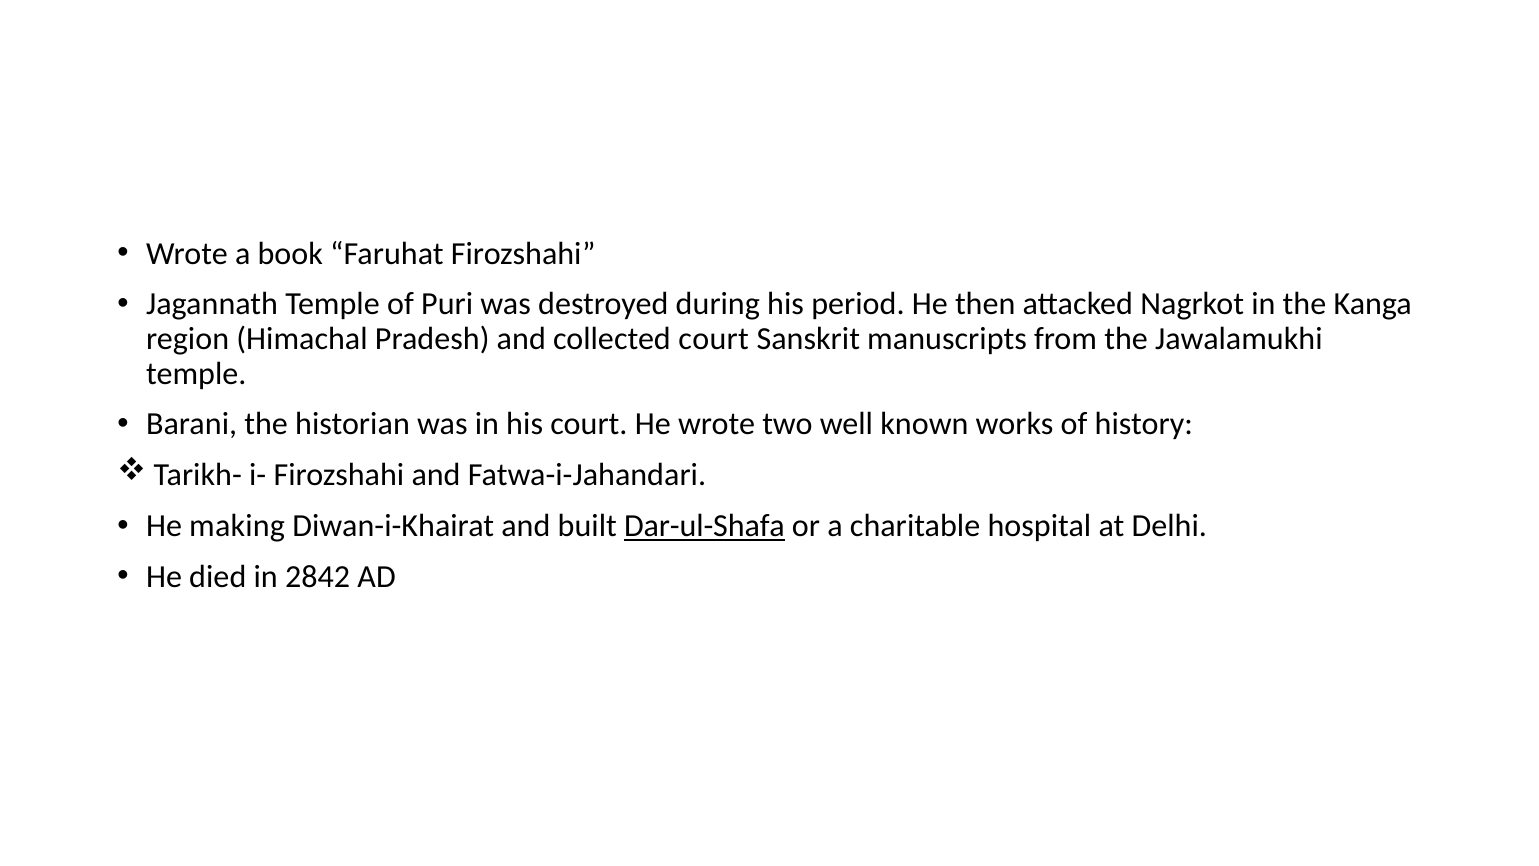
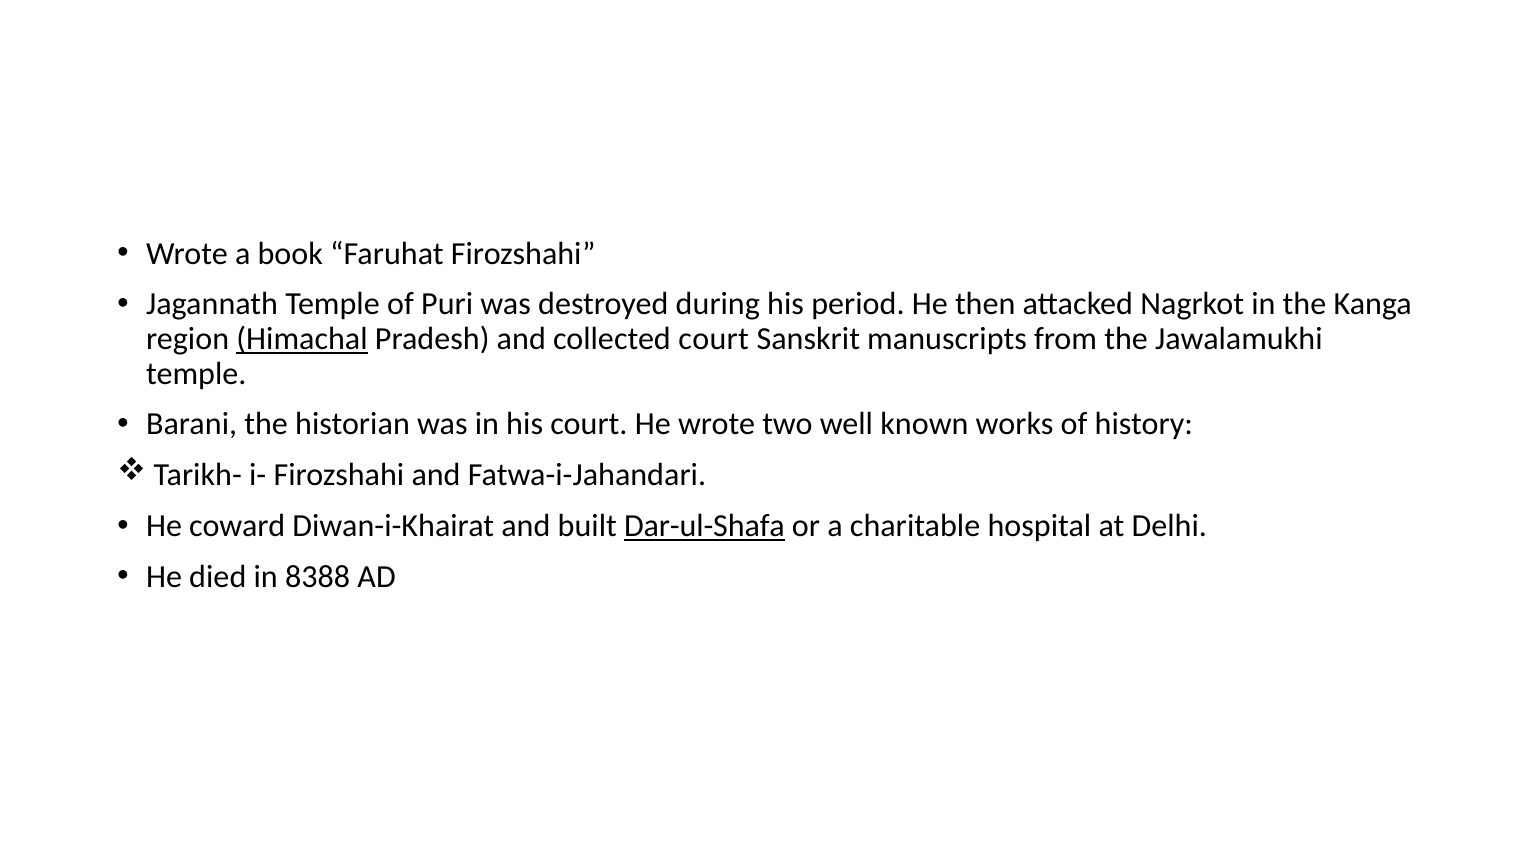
Himachal underline: none -> present
making: making -> coward
2842: 2842 -> 8388
